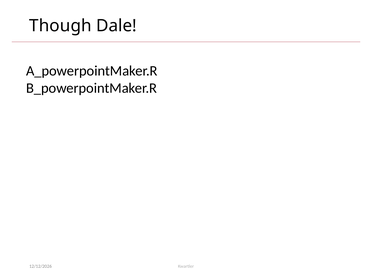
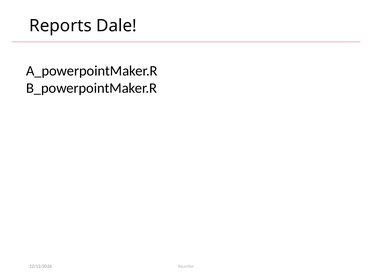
Though: Though -> Reports
